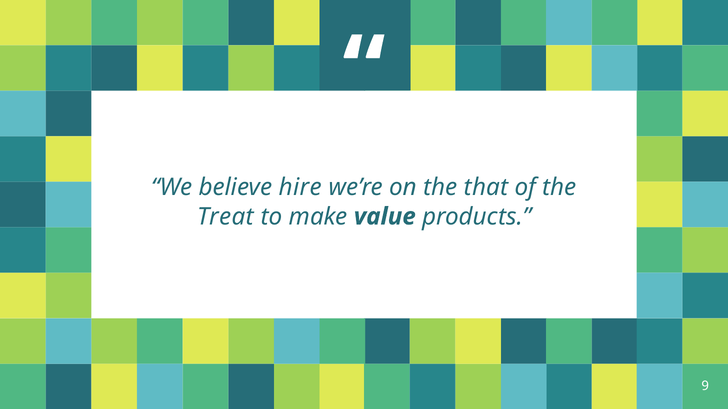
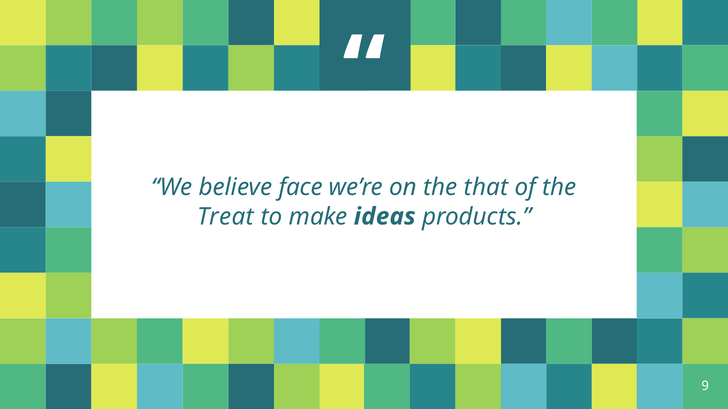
hire: hire -> face
value: value -> ideas
